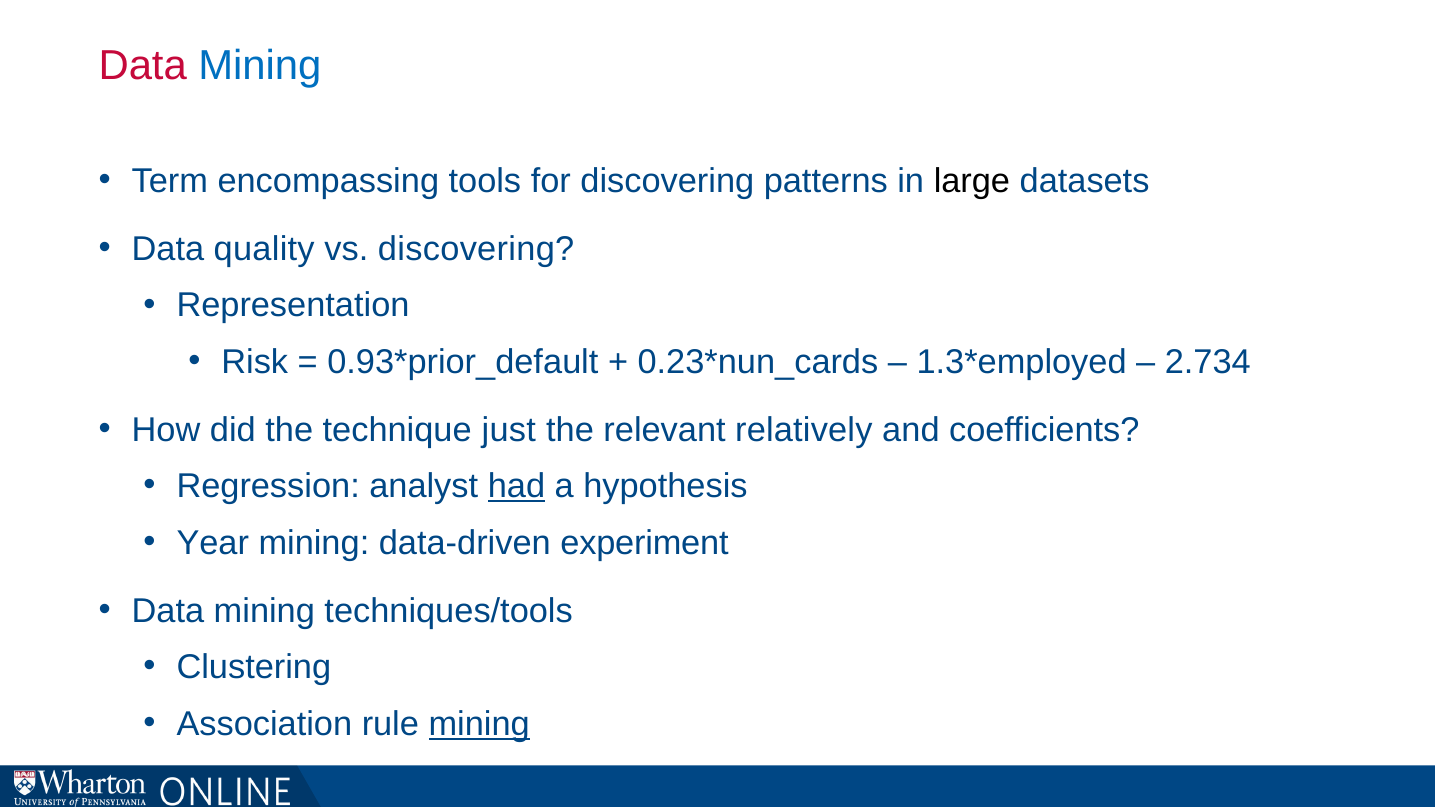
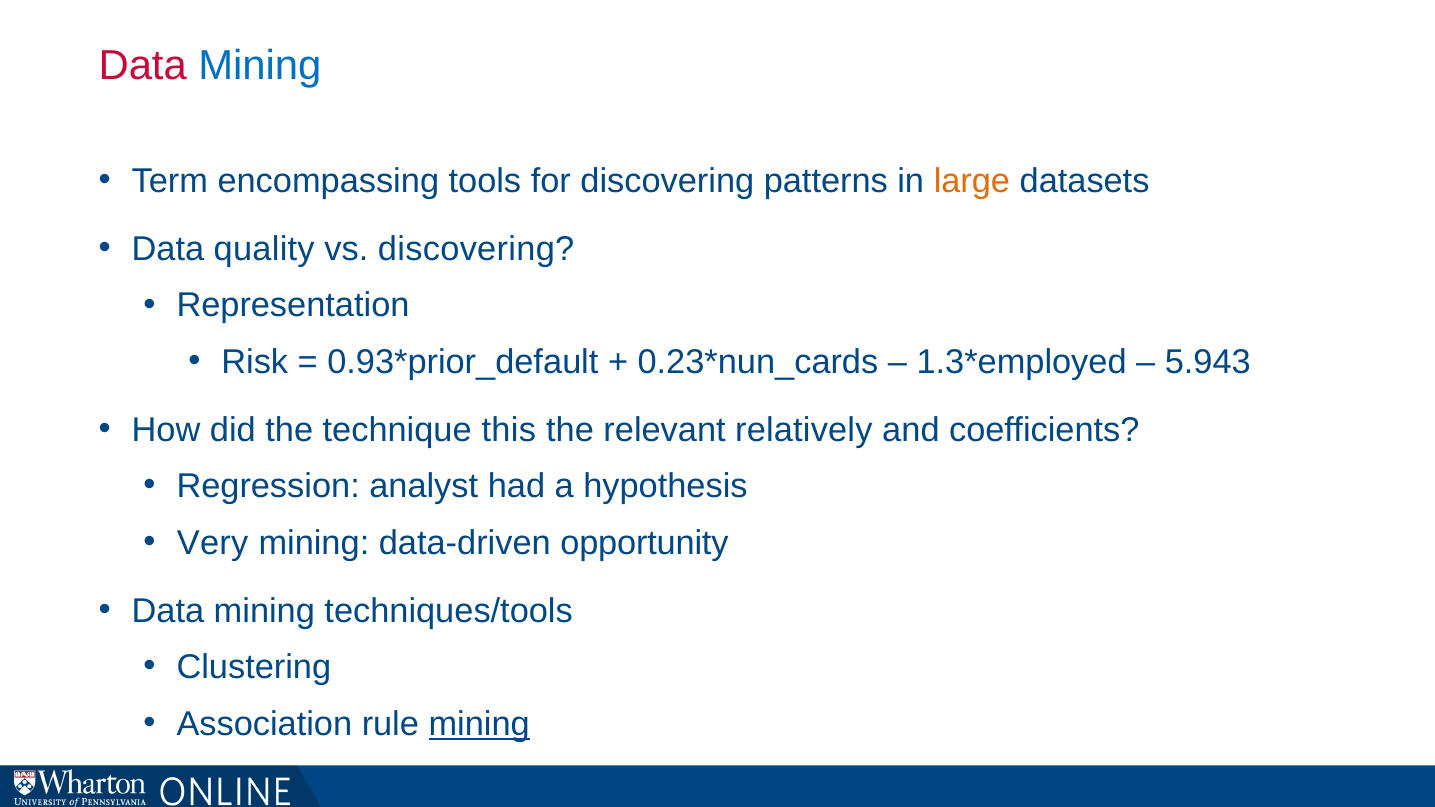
large colour: black -> orange
2.734: 2.734 -> 5.943
just: just -> this
had underline: present -> none
Year: Year -> Very
experiment: experiment -> opportunity
